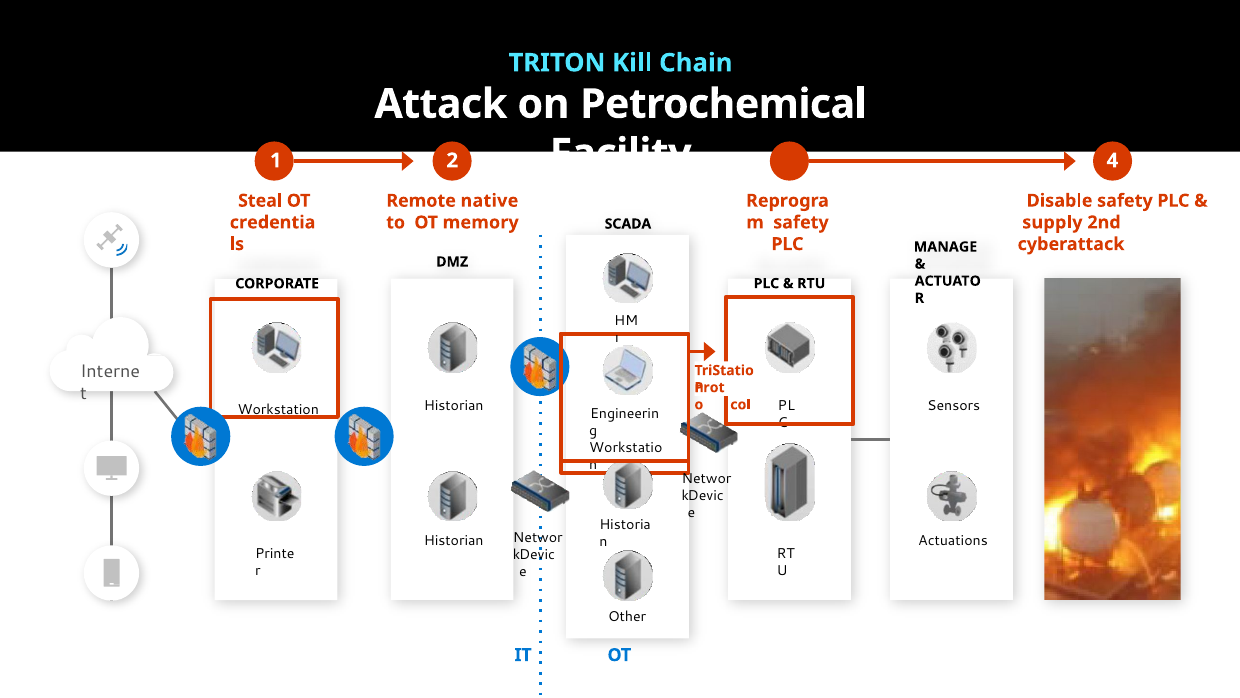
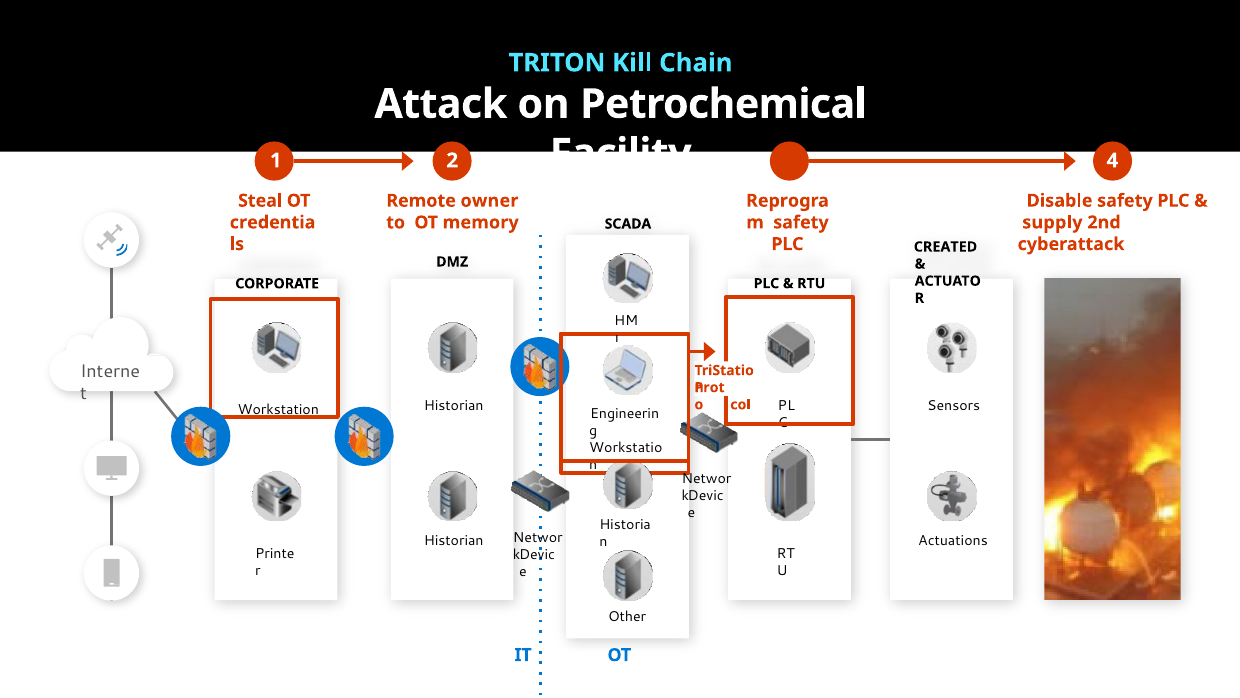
native: native -> owner
MANAGE: MANAGE -> CREATED
